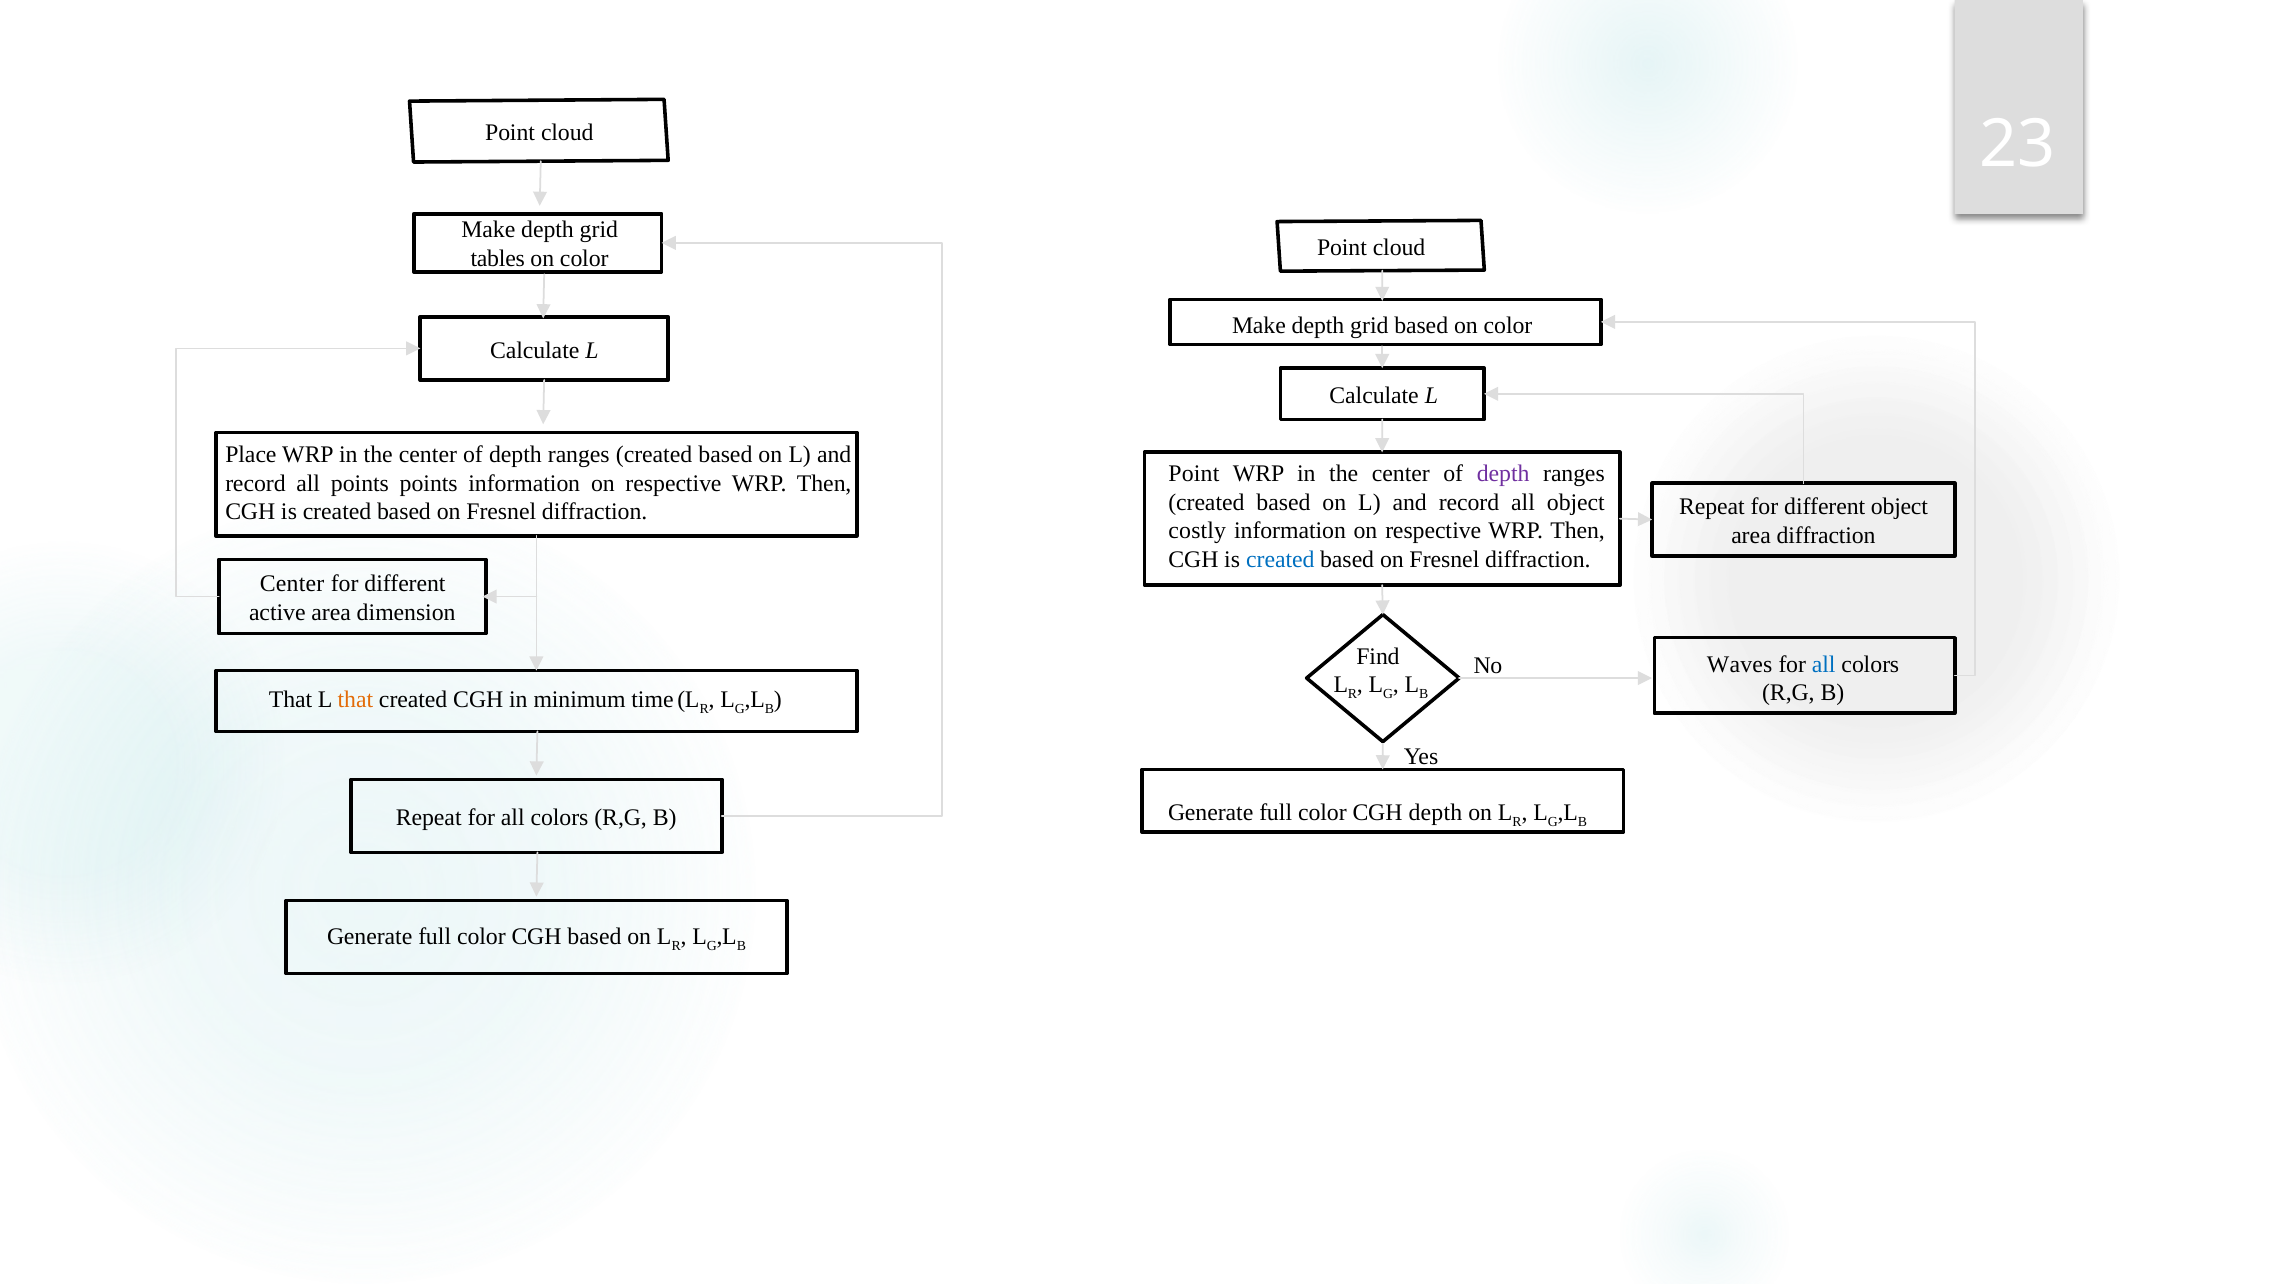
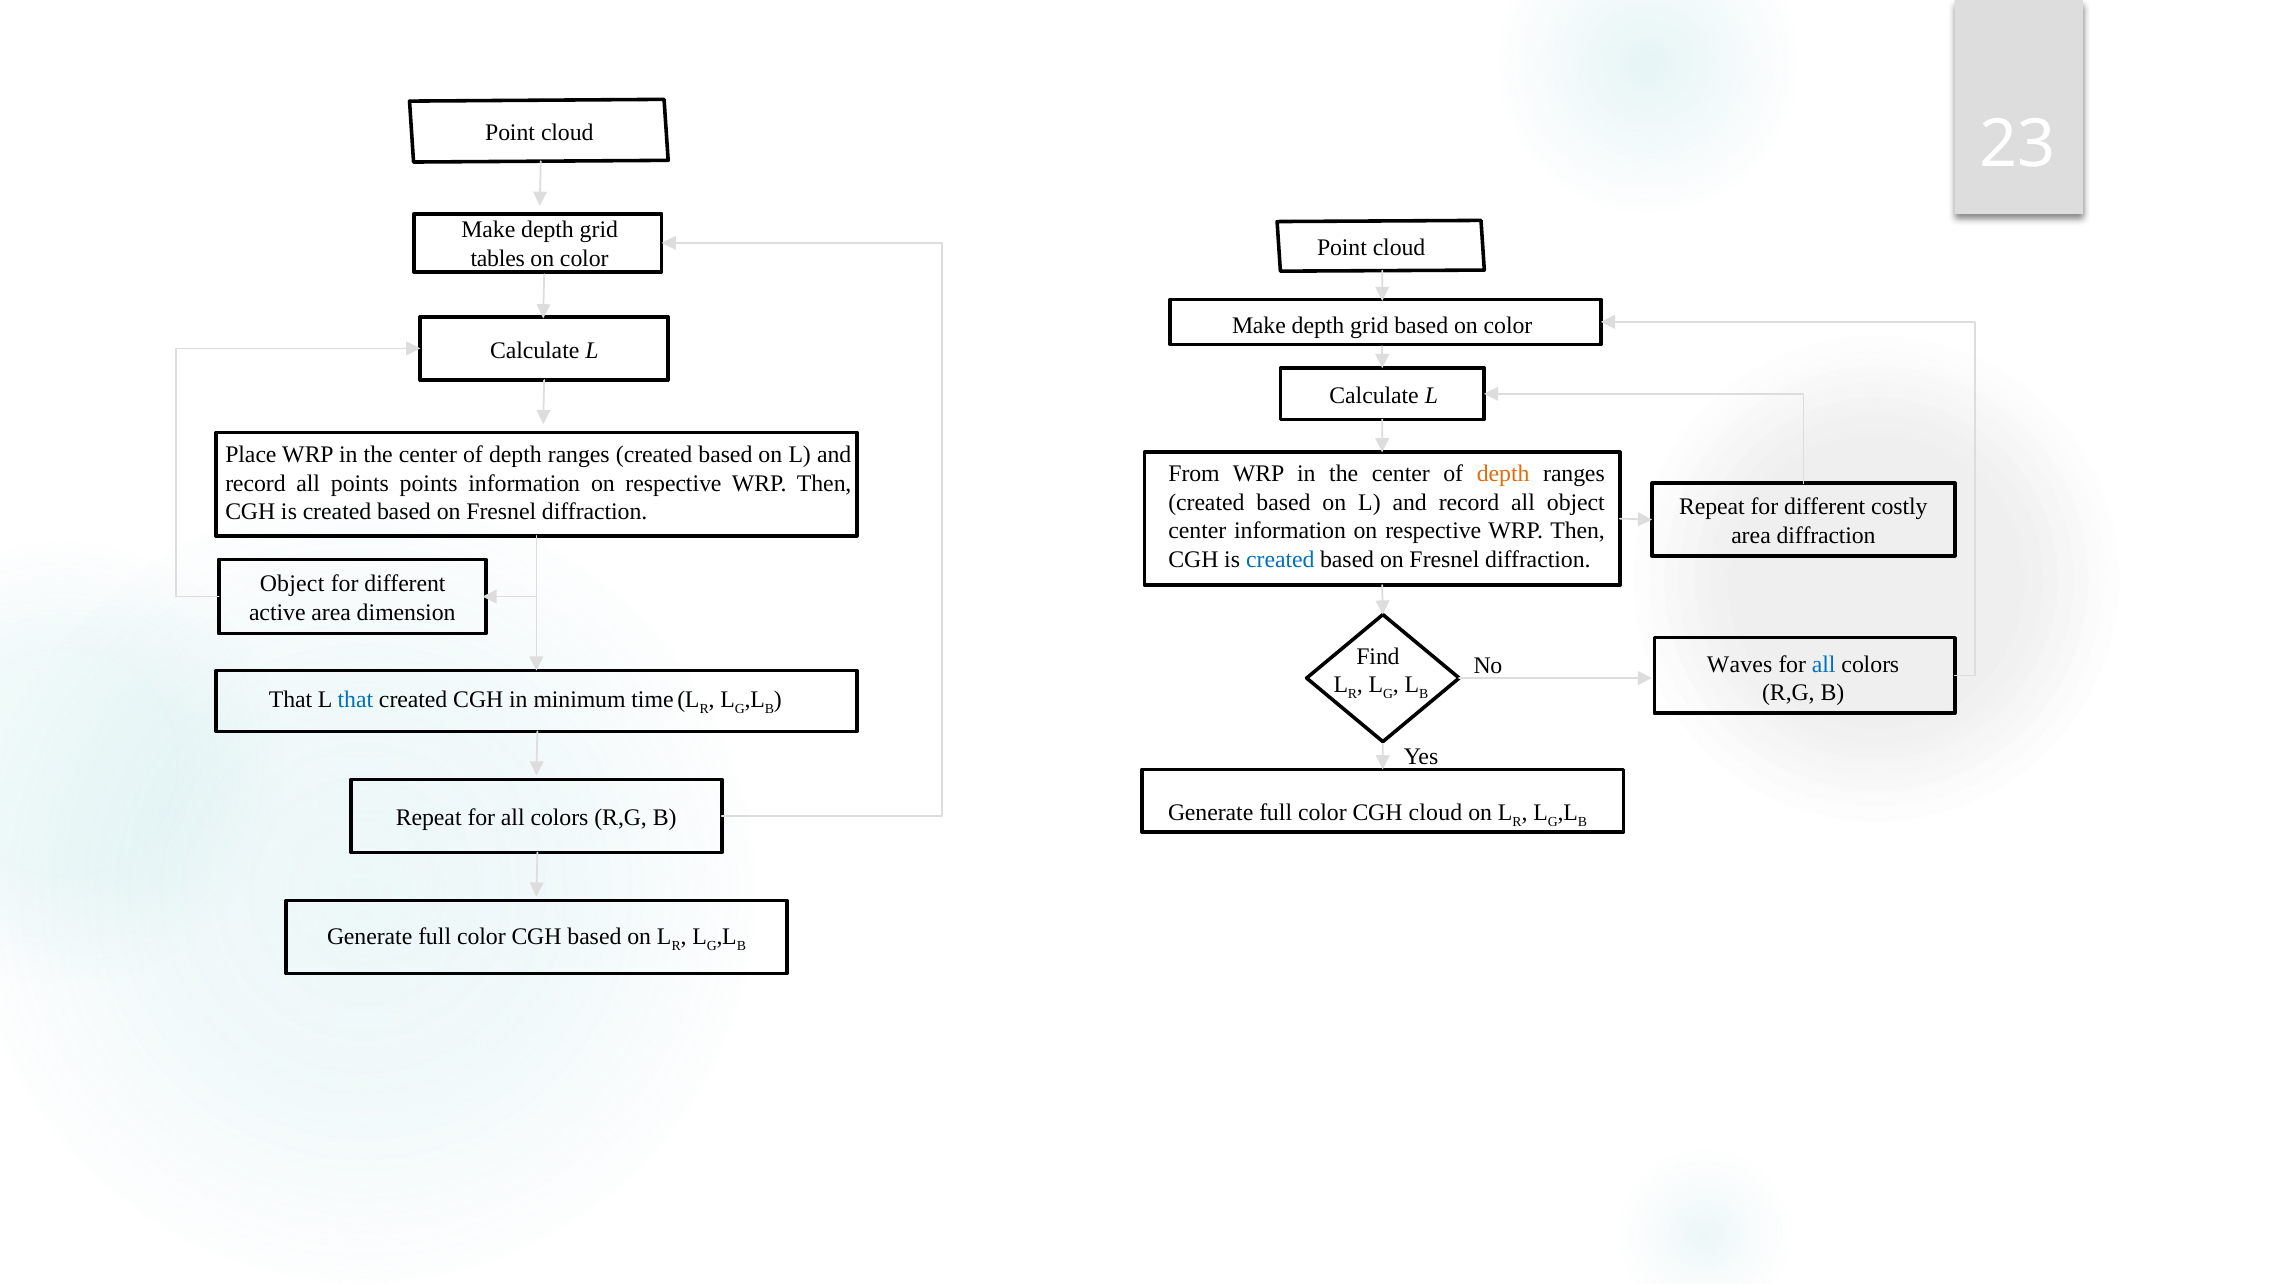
Point at (1194, 474): Point -> From
depth at (1503, 474) colour: purple -> orange
different object: object -> costly
costly at (1197, 531): costly -> center
Center at (292, 584): Center -> Object
that at (355, 700) colour: orange -> blue
CGH depth: depth -> cloud
